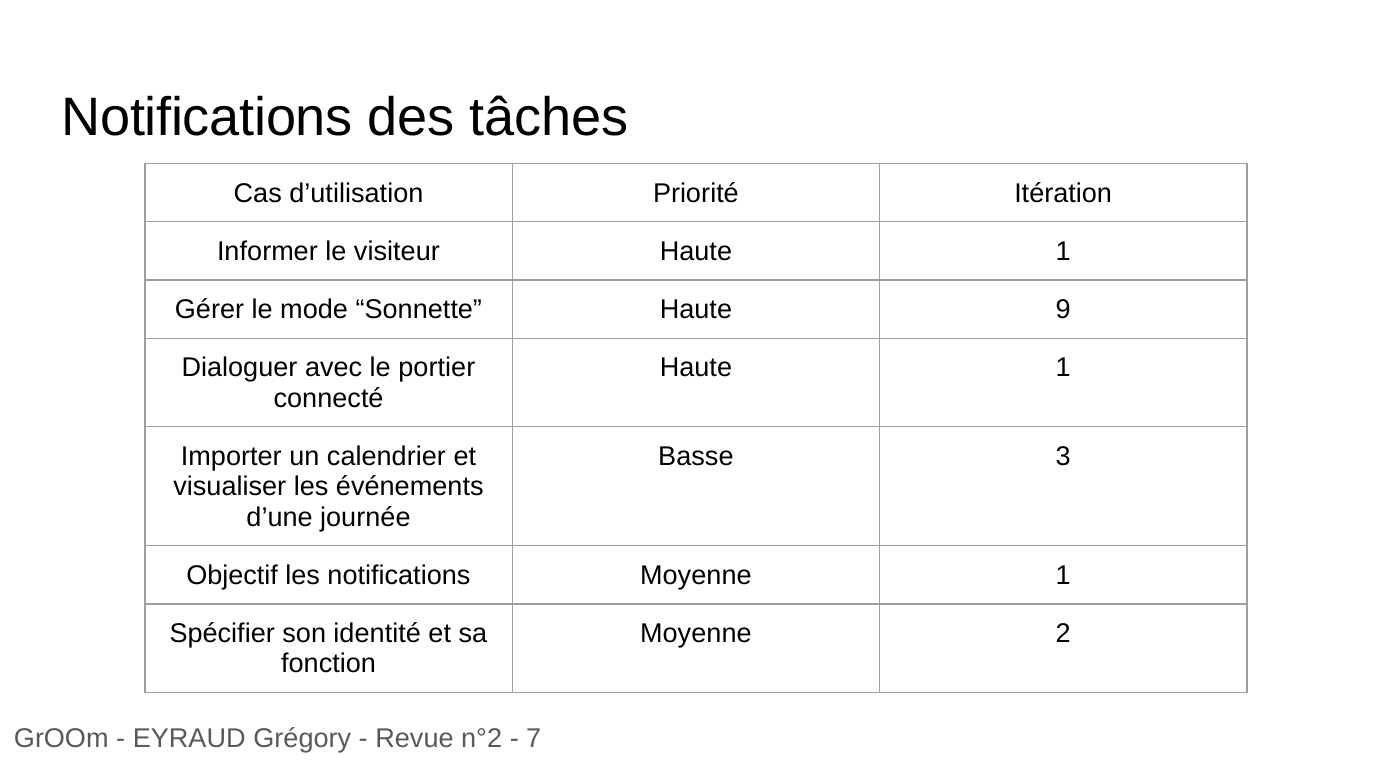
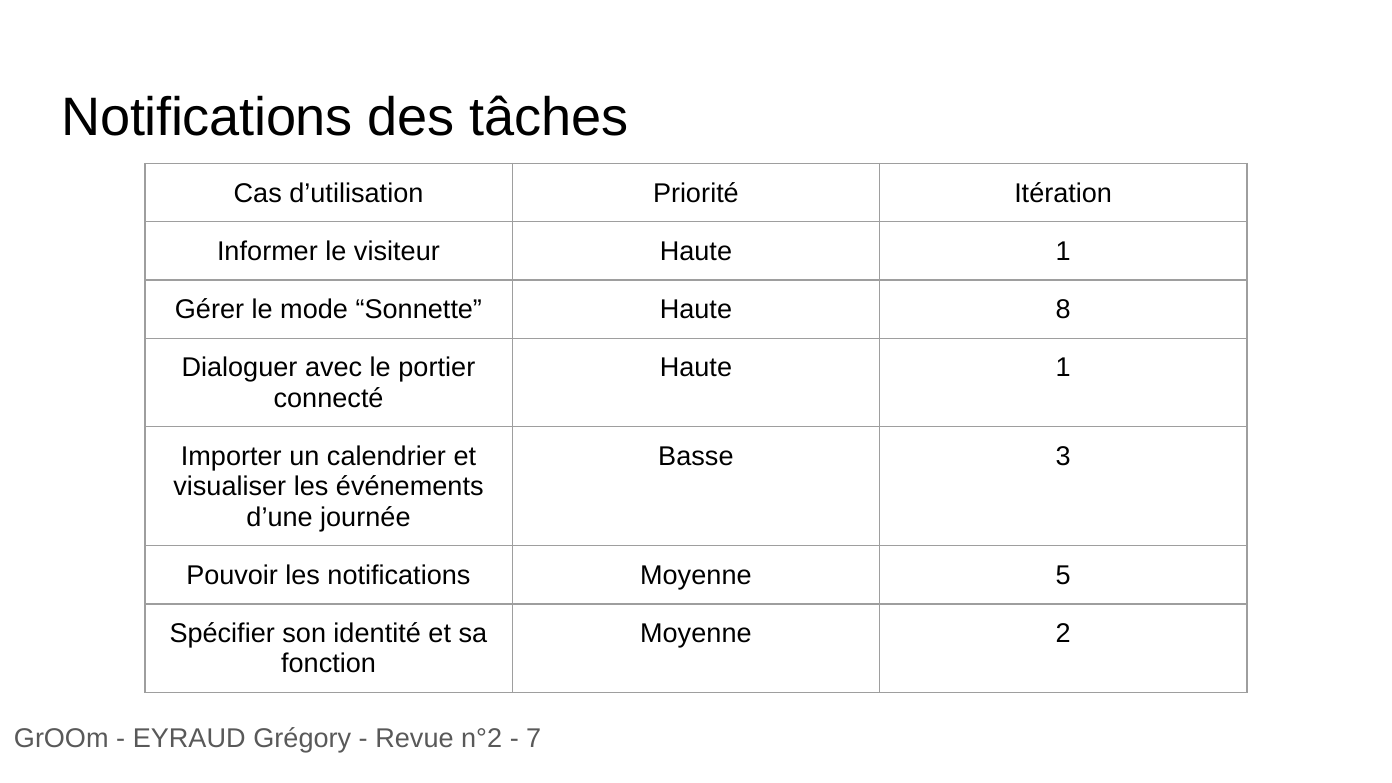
9: 9 -> 8
Objectif: Objectif -> Pouvoir
Moyenne 1: 1 -> 5
